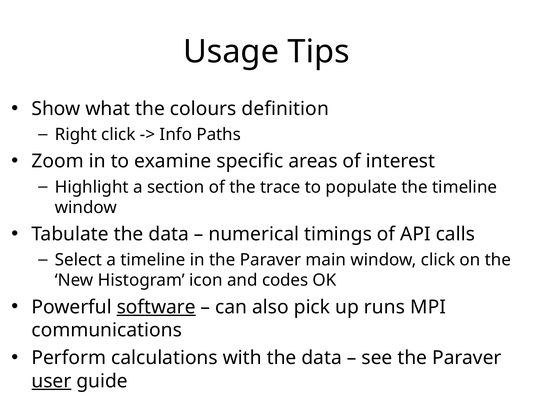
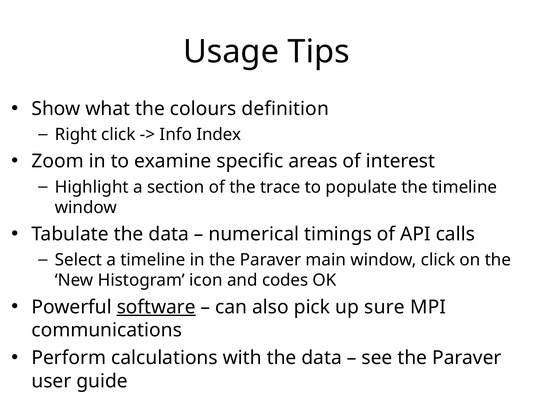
Paths: Paths -> Index
runs: runs -> sure
user underline: present -> none
